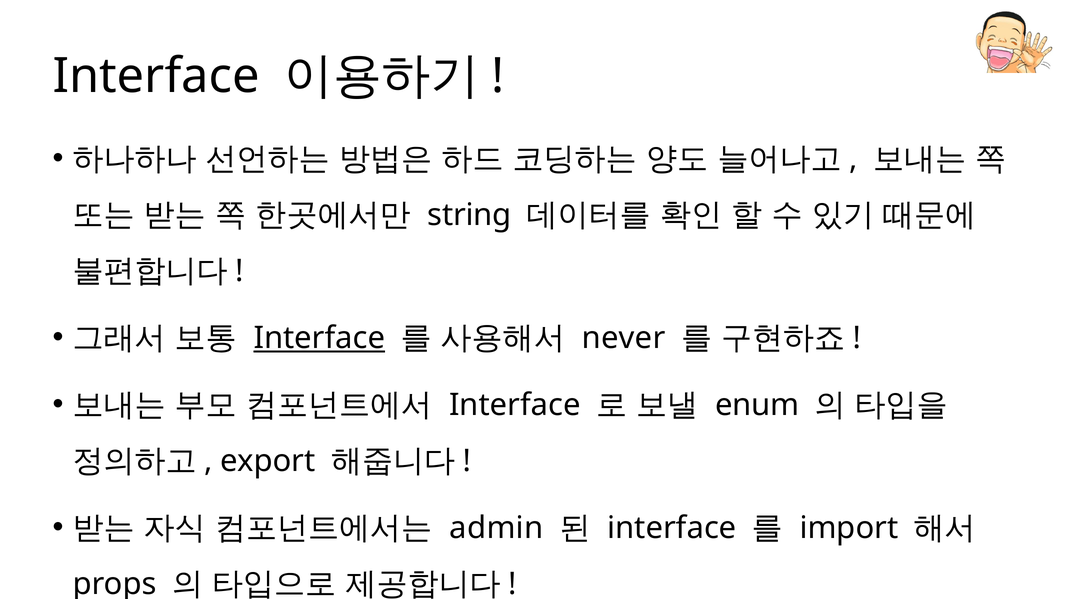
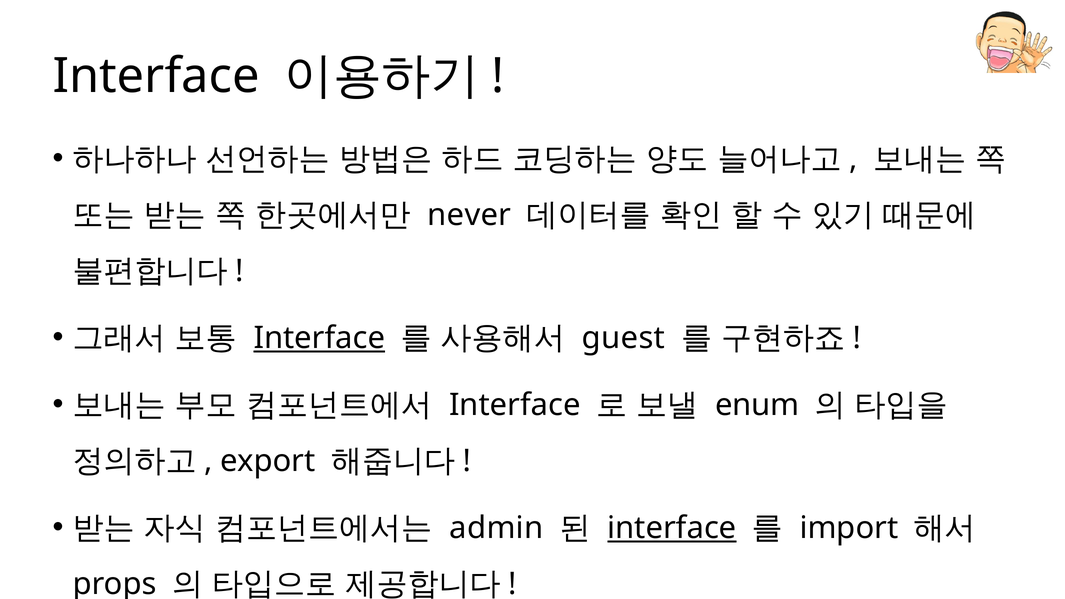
string: string -> never
never: never -> guest
interface at (672, 528) underline: none -> present
